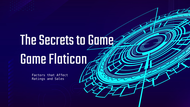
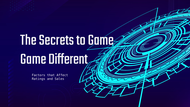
Flaticon: Flaticon -> Different
